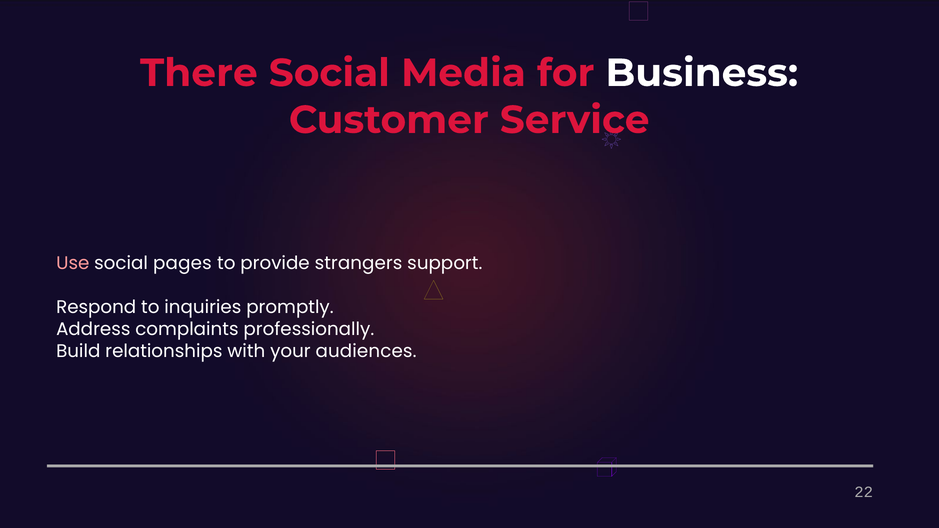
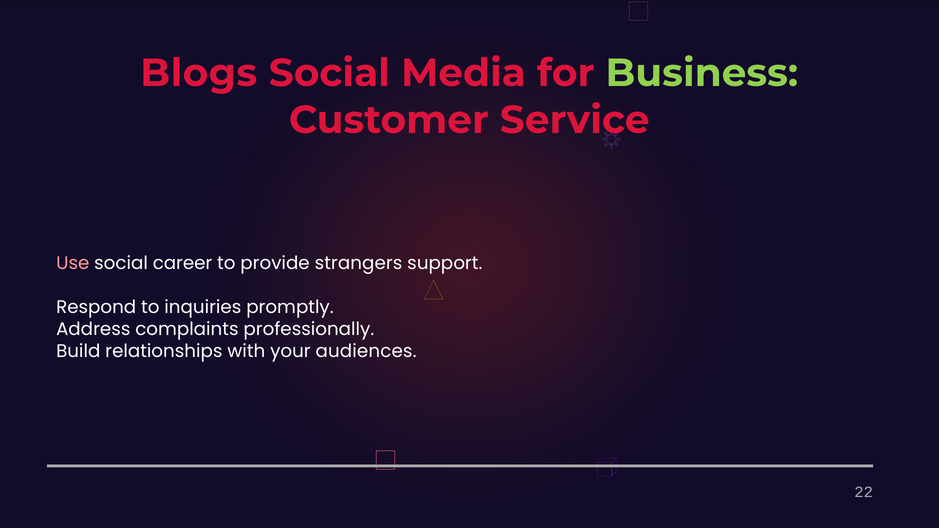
There: There -> Blogs
Business colour: white -> light green
pages: pages -> career
